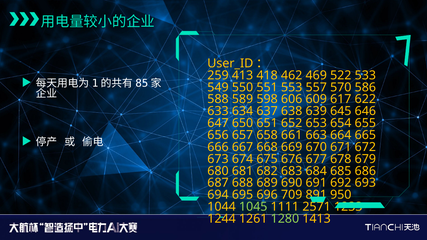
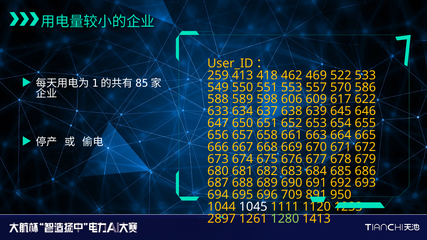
1045 colour: light green -> white
2571: 2571 -> 1120
1244: 1244 -> 2897
